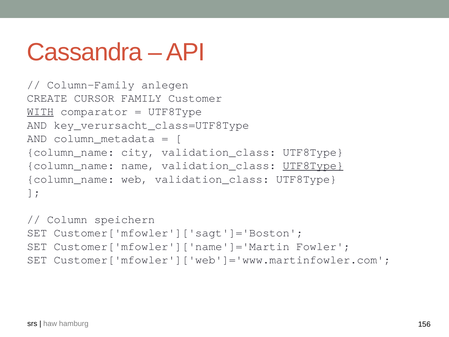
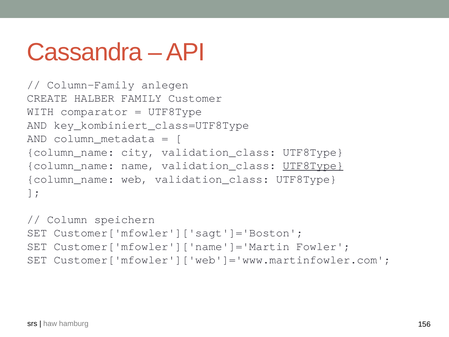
CURSOR: CURSOR -> HALBER
WITH underline: present -> none
key_verursacht_class=UTF8Type: key_verursacht_class=UTF8Type -> key_kombiniert_class=UTF8Type
